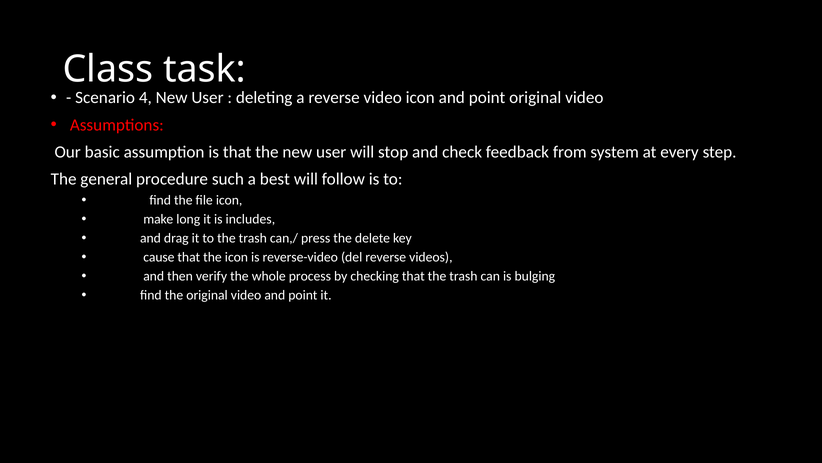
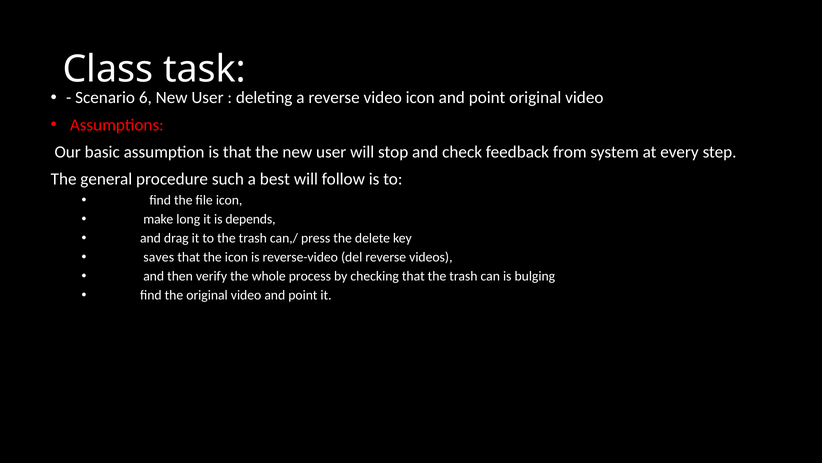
4: 4 -> 6
includes: includes -> depends
cause: cause -> saves
